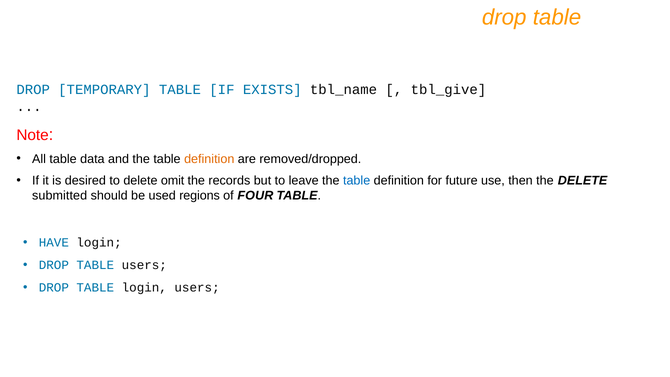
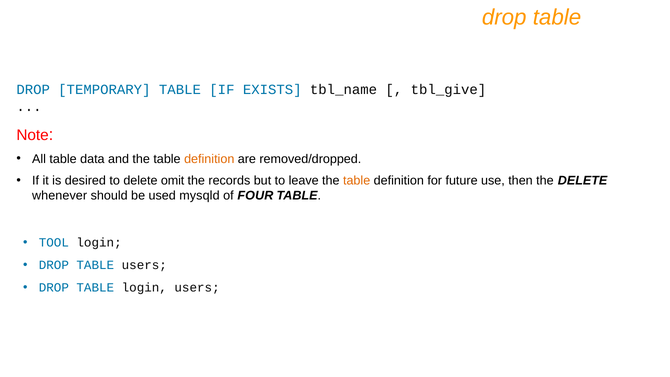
table at (357, 181) colour: blue -> orange
submitted: submitted -> whenever
regions: regions -> mysqld
HAVE: HAVE -> TOOL
